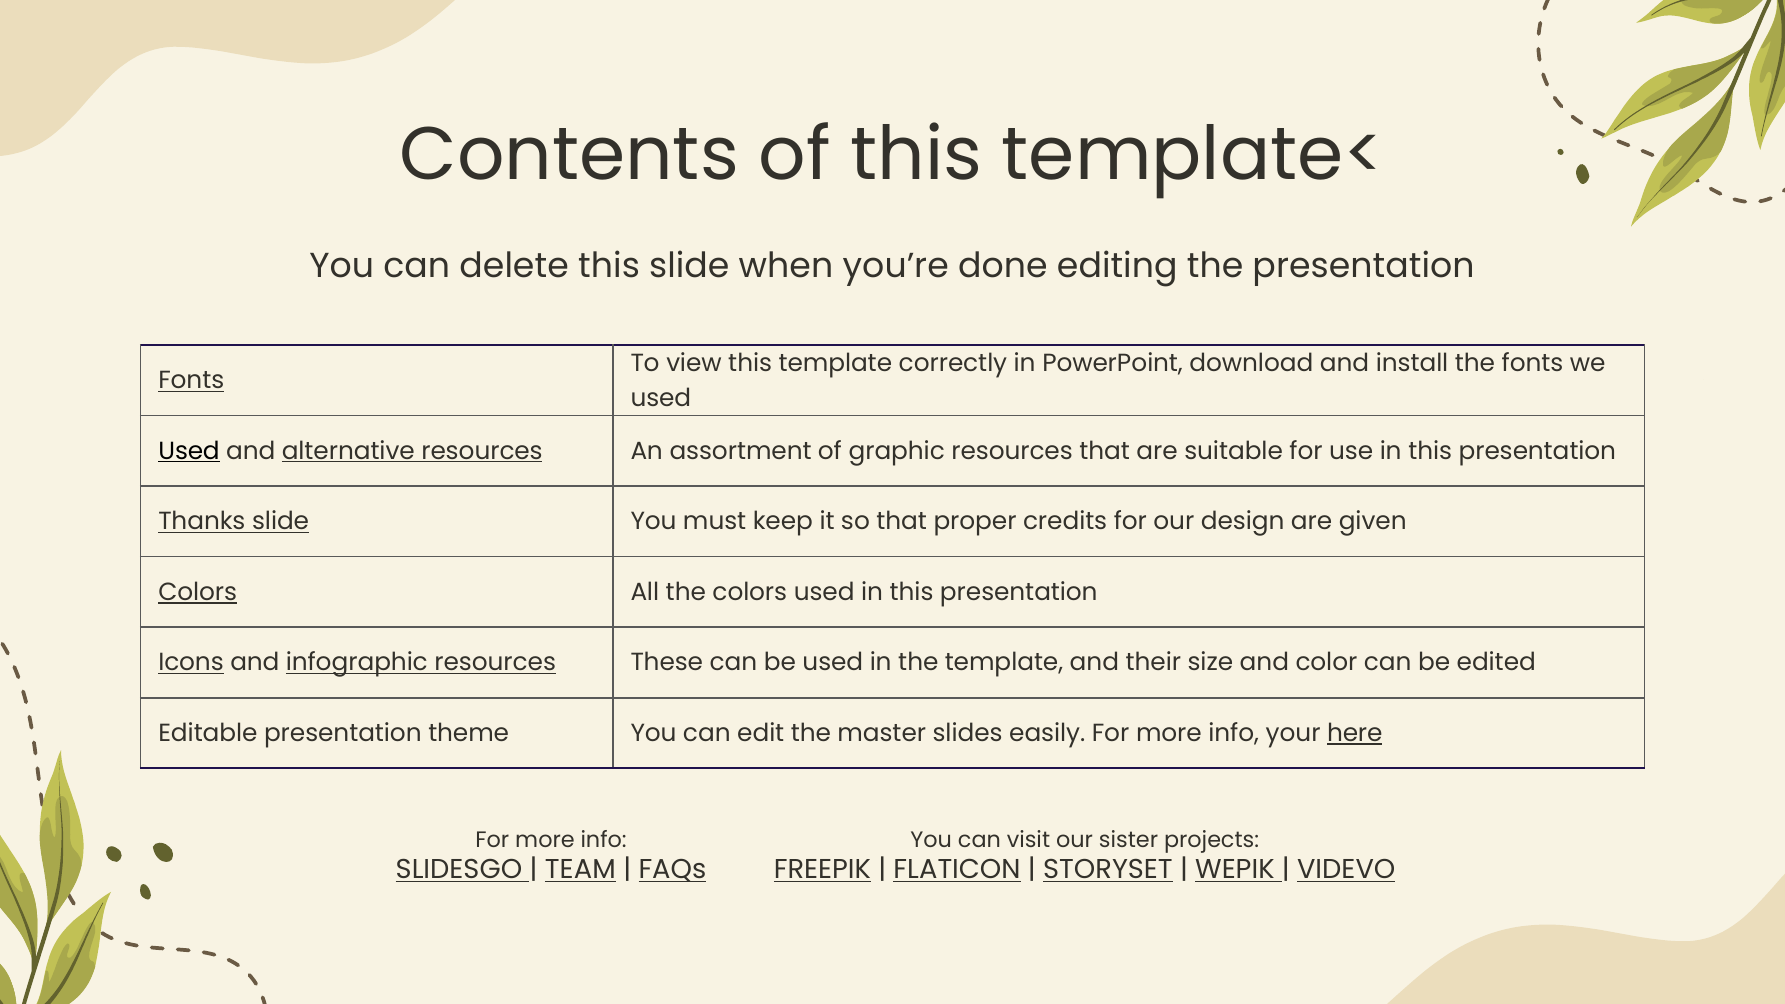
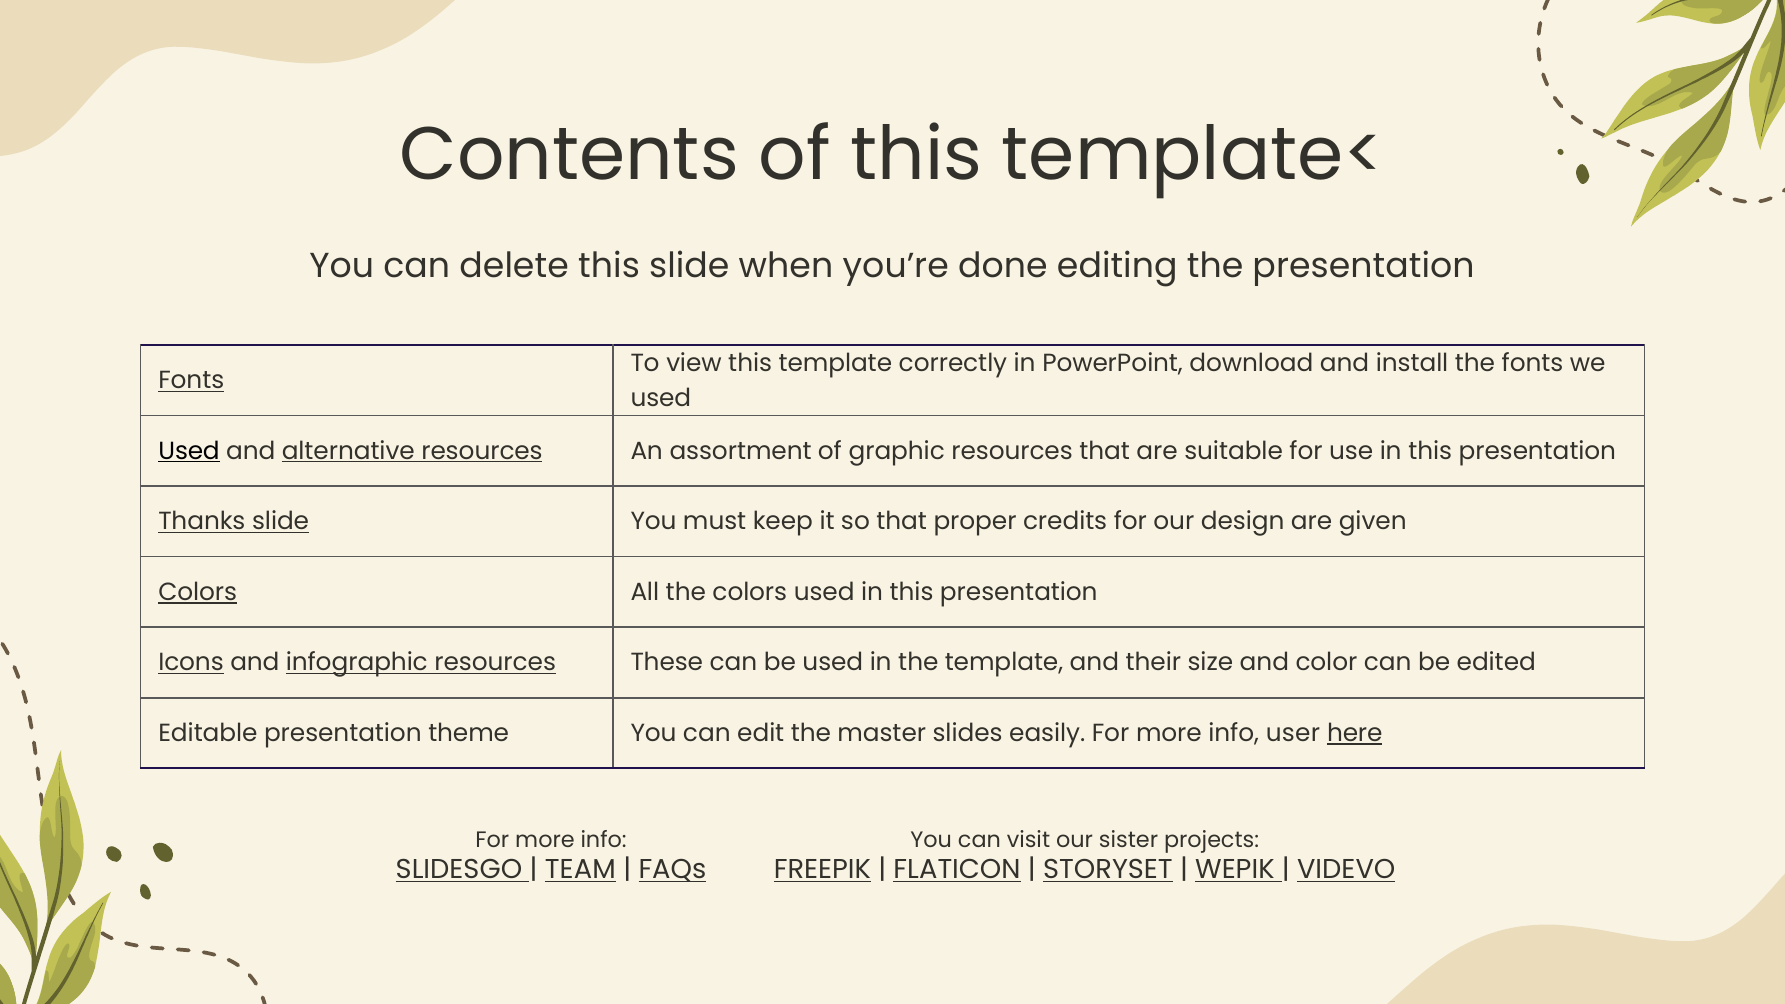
your: your -> user
